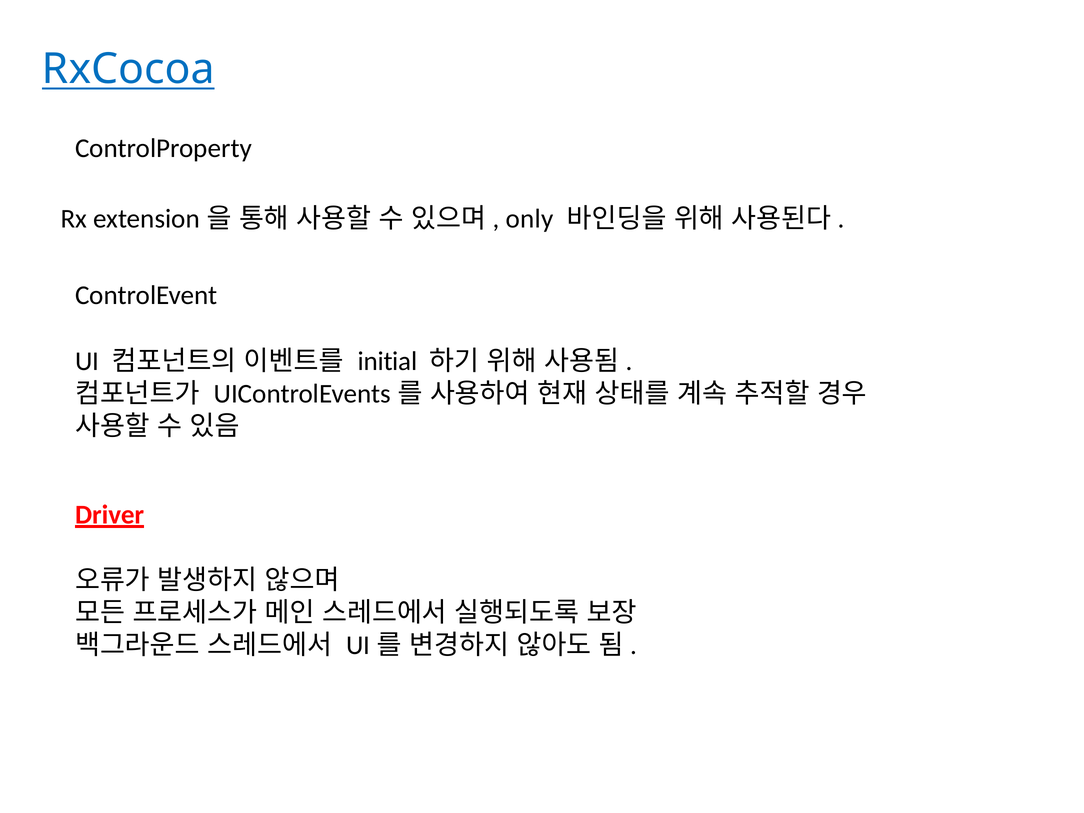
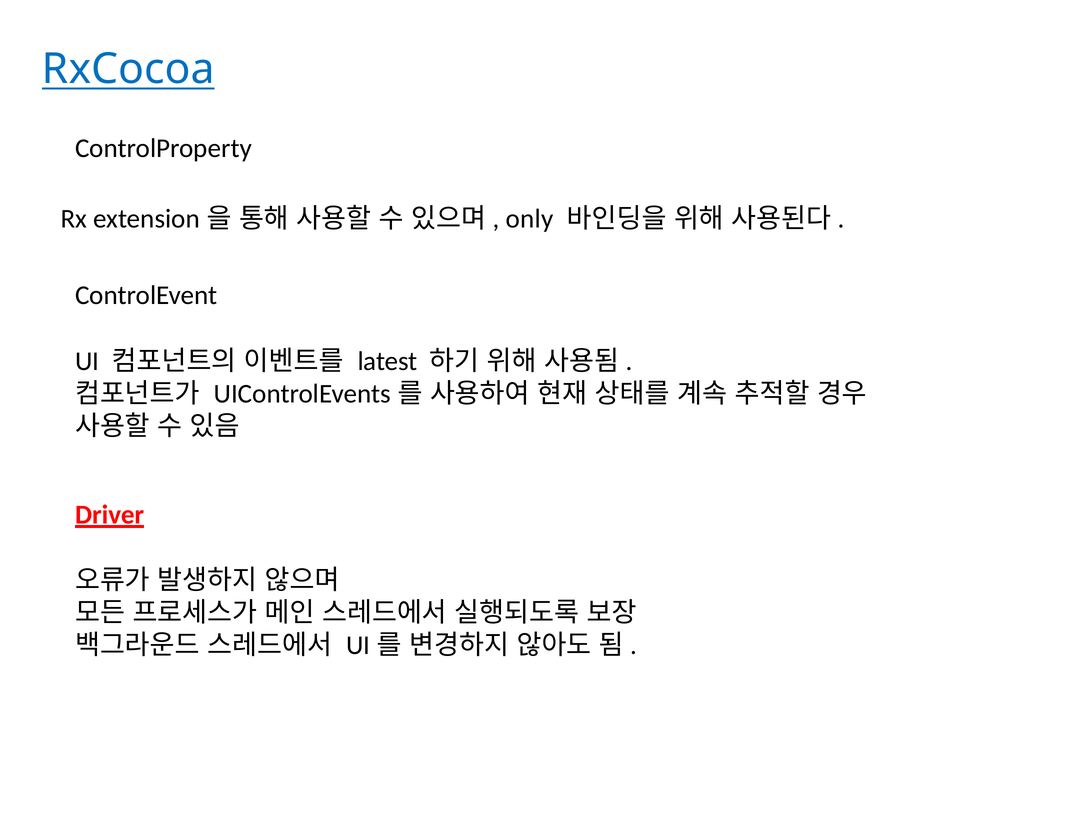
initial: initial -> latest
